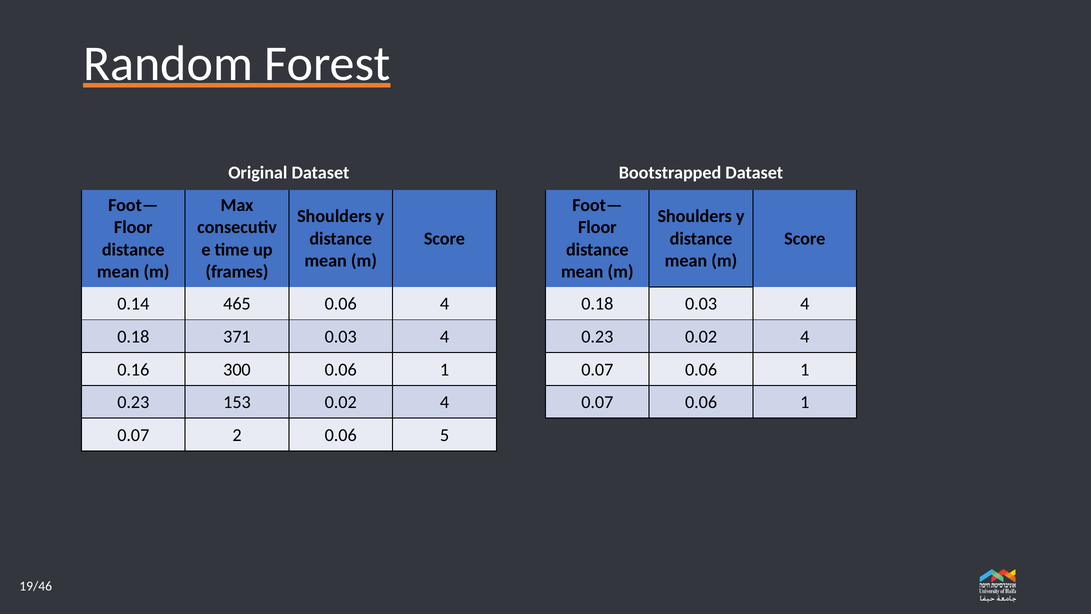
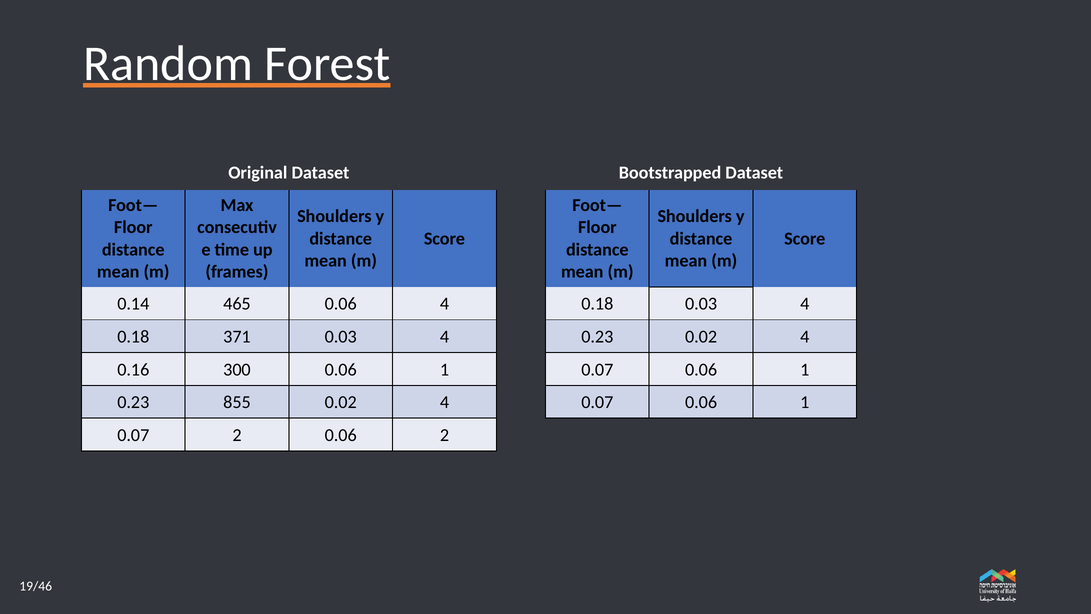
153: 153 -> 855
0.06 5: 5 -> 2
